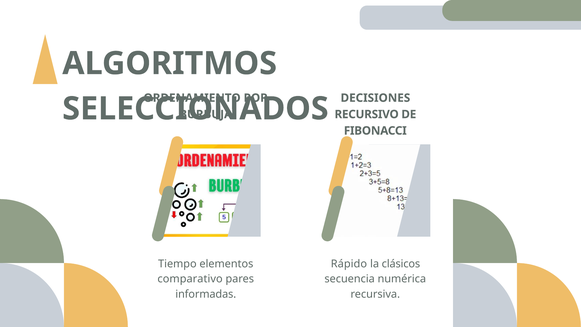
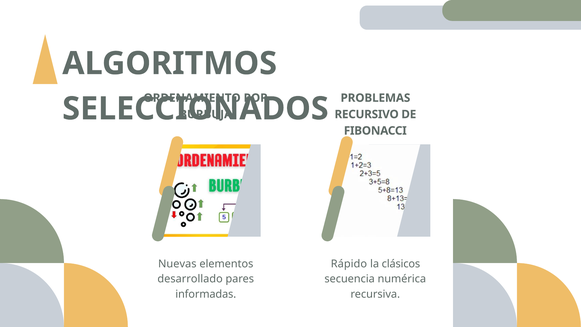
DECISIONES: DECISIONES -> PROBLEMAS
Tiempo: Tiempo -> Nuevas
comparativo: comparativo -> desarrollado
